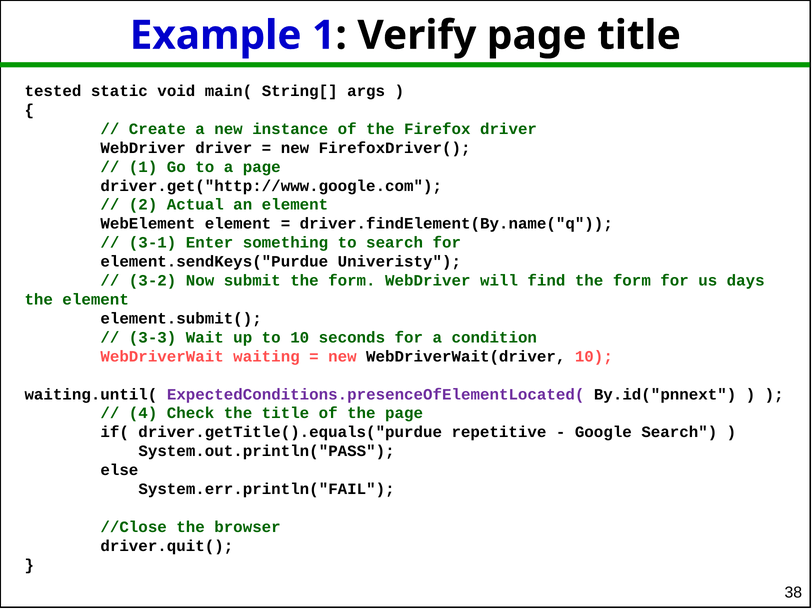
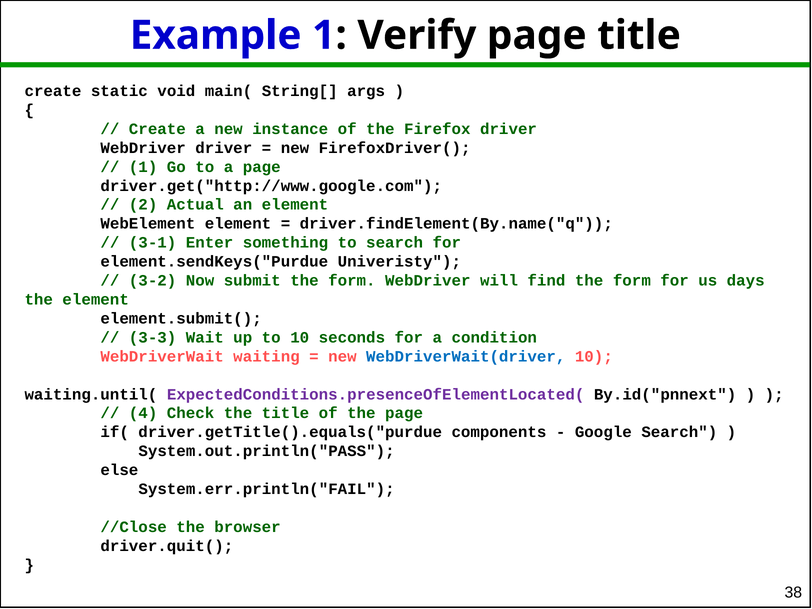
tested at (53, 91): tested -> create
WebDriverWait(driver colour: black -> blue
repetitive: repetitive -> components
